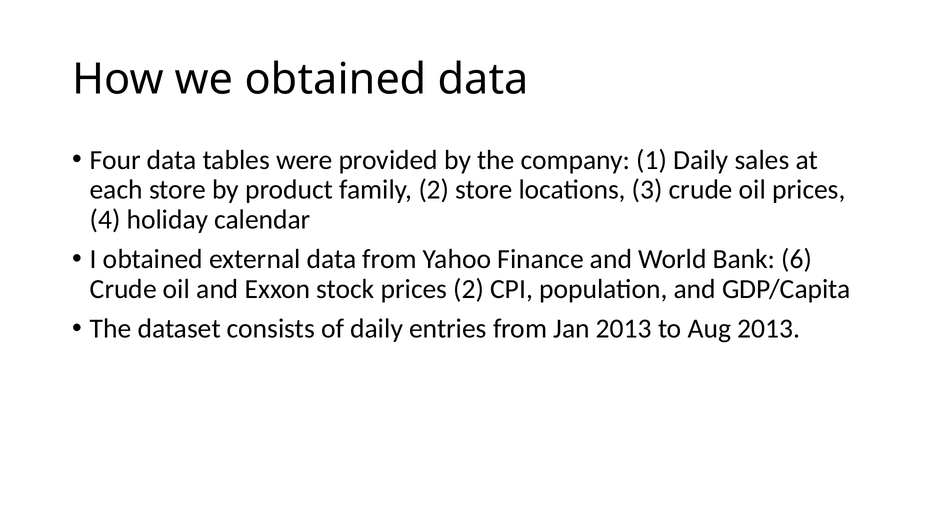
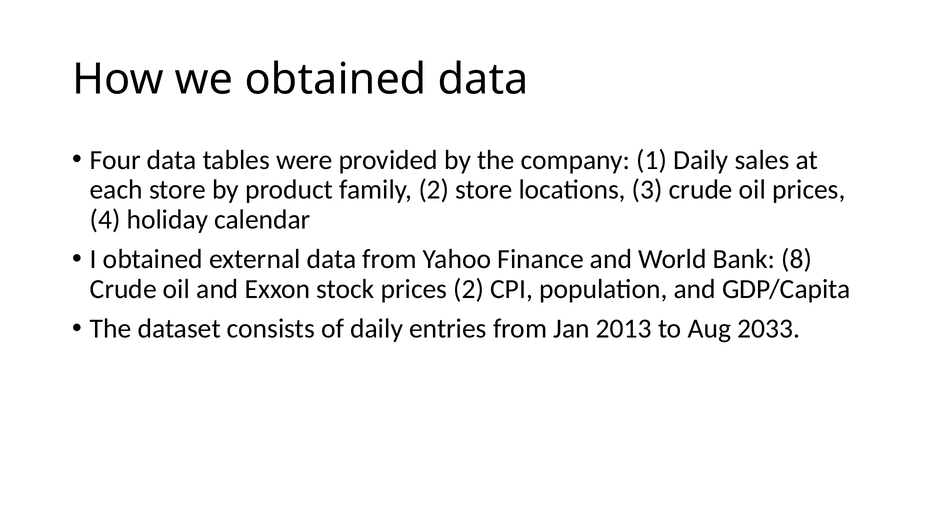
6: 6 -> 8
Aug 2013: 2013 -> 2033
